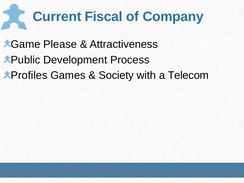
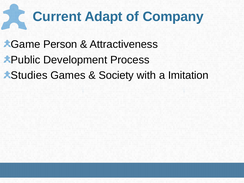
Fiscal: Fiscal -> Adapt
Please: Please -> Person
Profiles: Profiles -> Studies
Telecom: Telecom -> Imitation
